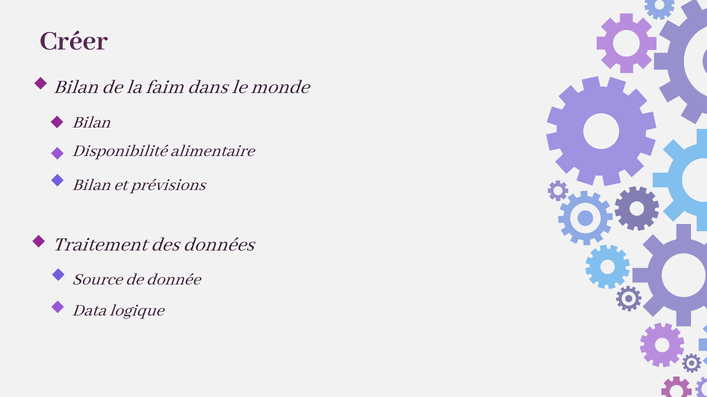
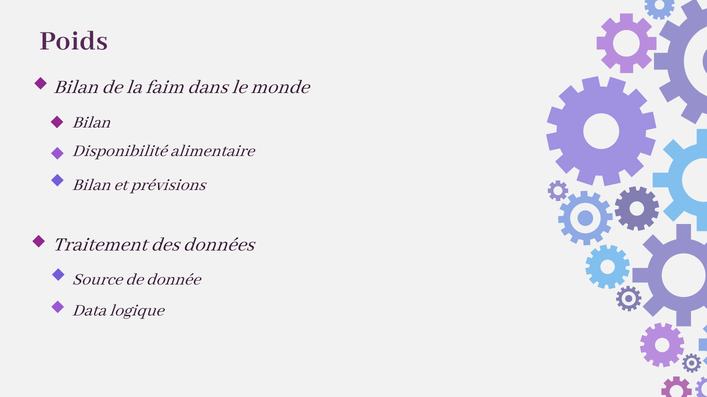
Créer: Créer -> Poids
